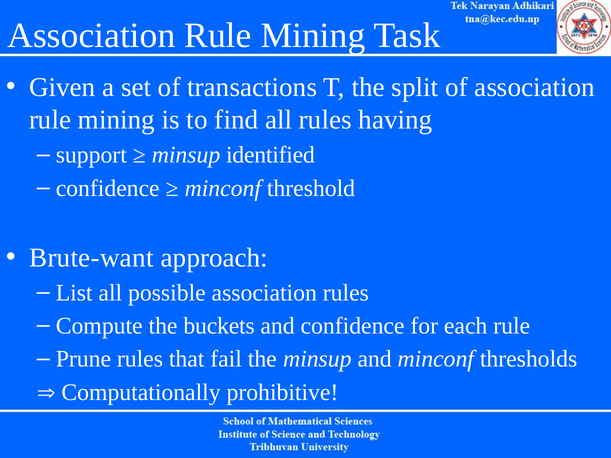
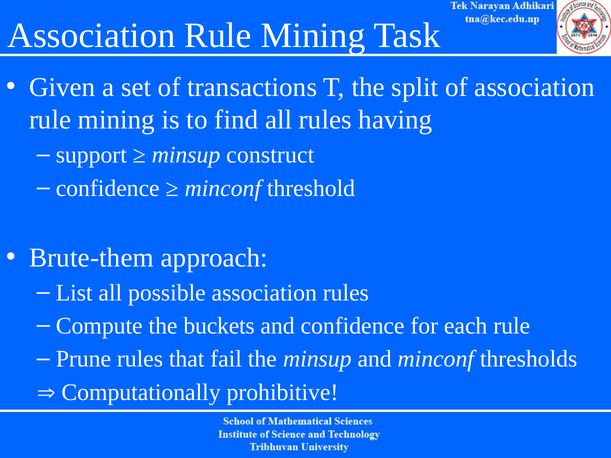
identified: identified -> construct
Brute-want: Brute-want -> Brute-them
